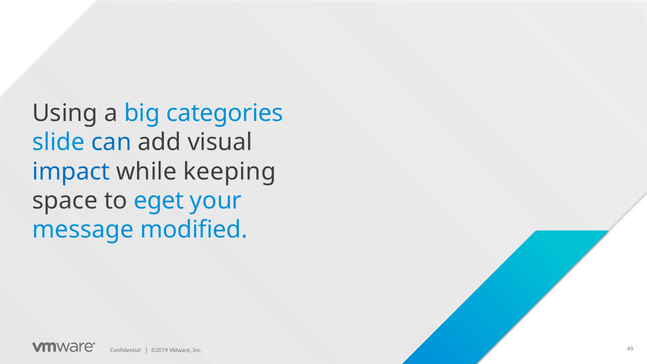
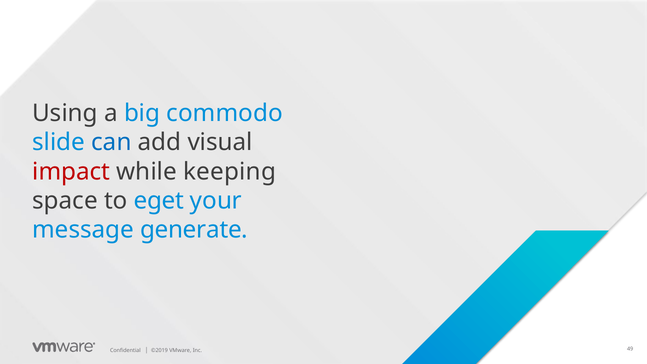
categories: categories -> commodo
impact colour: blue -> red
modified: modified -> generate
